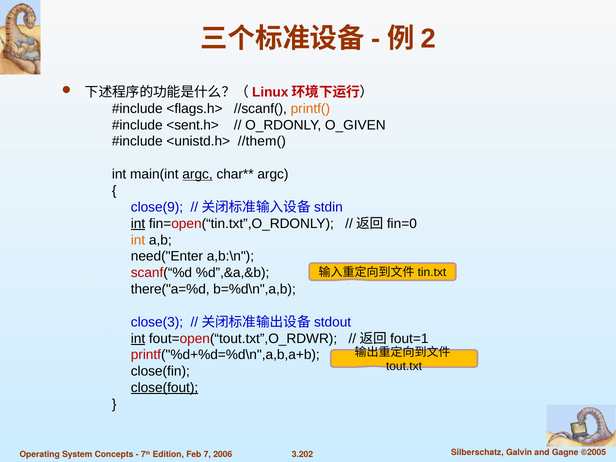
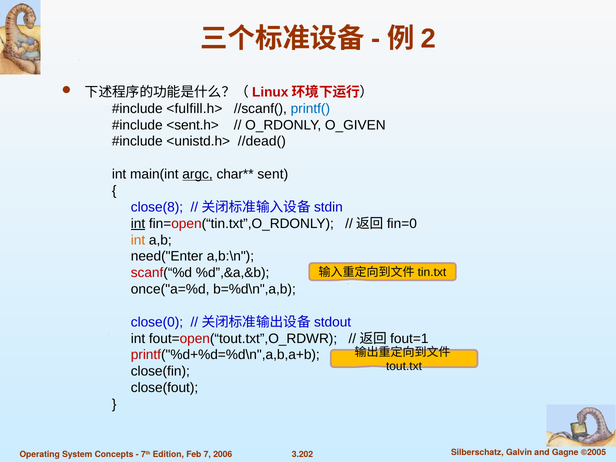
<flags.h>: <flags.h> -> <fulfill.h>
printf( colour: orange -> blue
//them(: //them( -> //dead(
argc at (273, 174): argc -> sent
close(9: close(9 -> close(8
there("a=%d: there("a=%d -> once("a=%d
close(3: close(3 -> close(0
int at (138, 339) underline: present -> none
close(fout underline: present -> none
